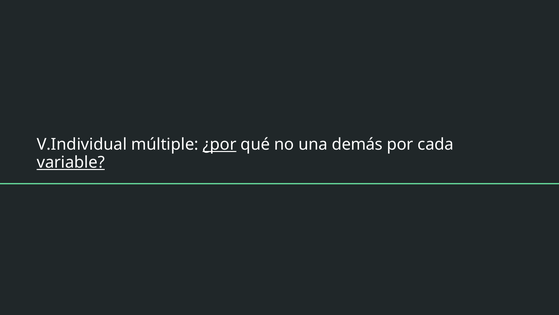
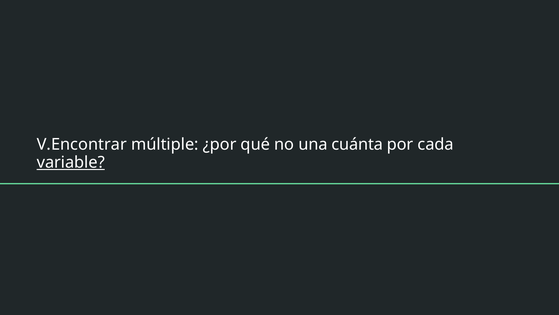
V.Individual: V.Individual -> V.Encontrar
¿por underline: present -> none
demás: demás -> cuánta
